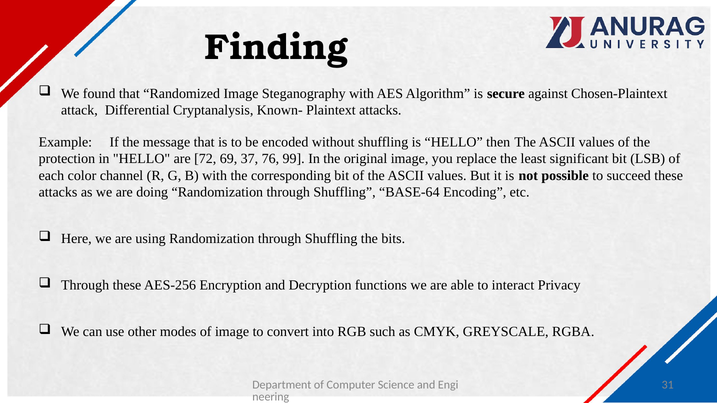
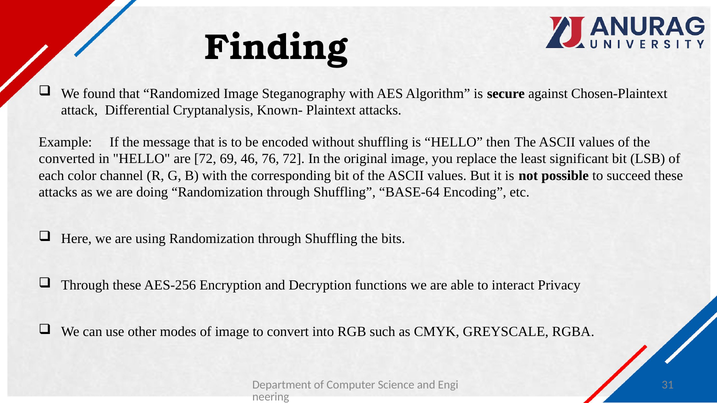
protection: protection -> converted
37: 37 -> 46
76 99: 99 -> 72
